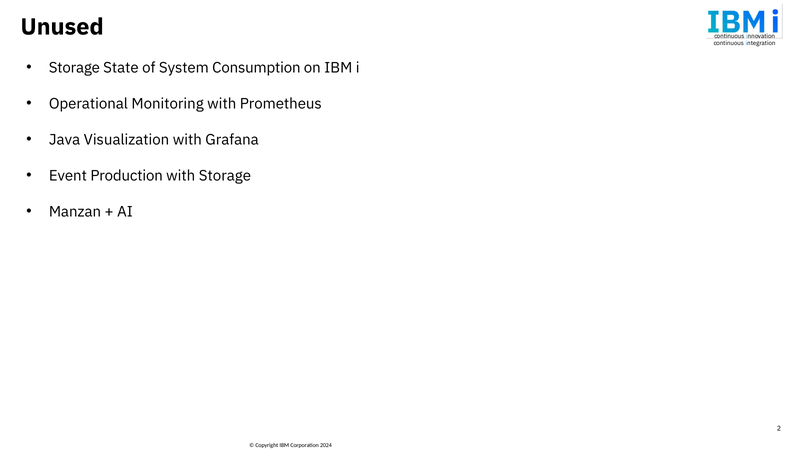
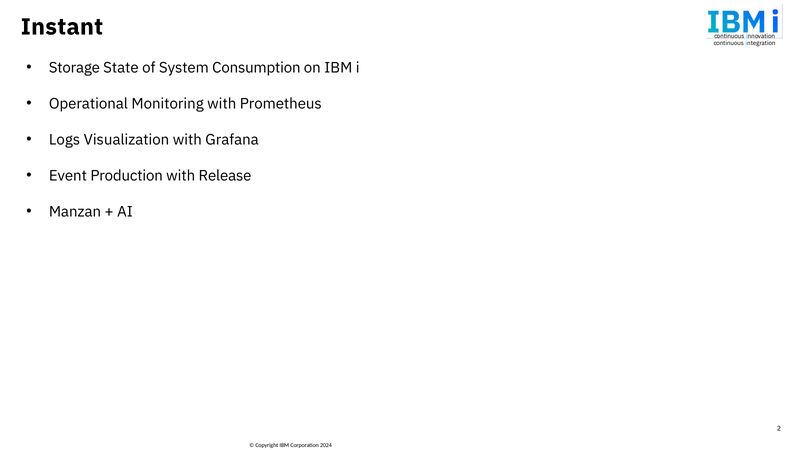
Unused: Unused -> Instant
Java: Java -> Logs
with Storage: Storage -> Release
